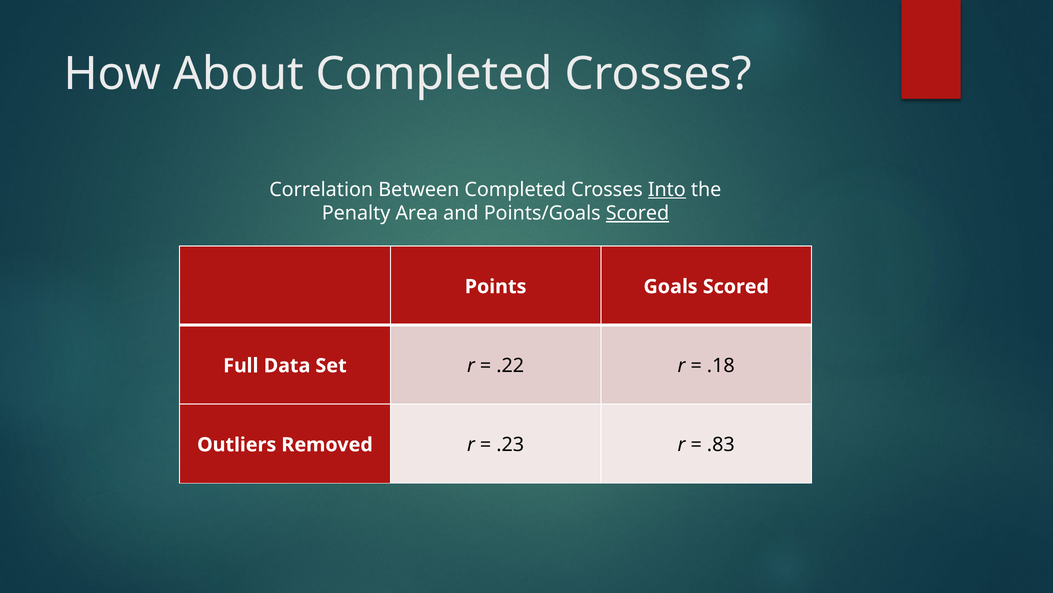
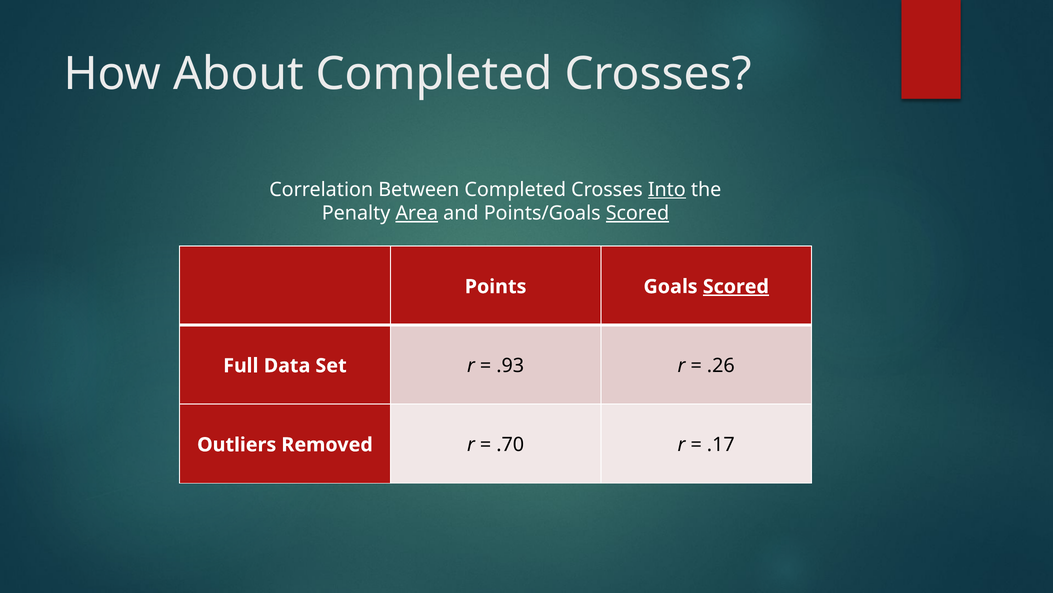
Area underline: none -> present
Scored at (736, 286) underline: none -> present
.22: .22 -> .93
.18: .18 -> .26
.23: .23 -> .70
.83: .83 -> .17
